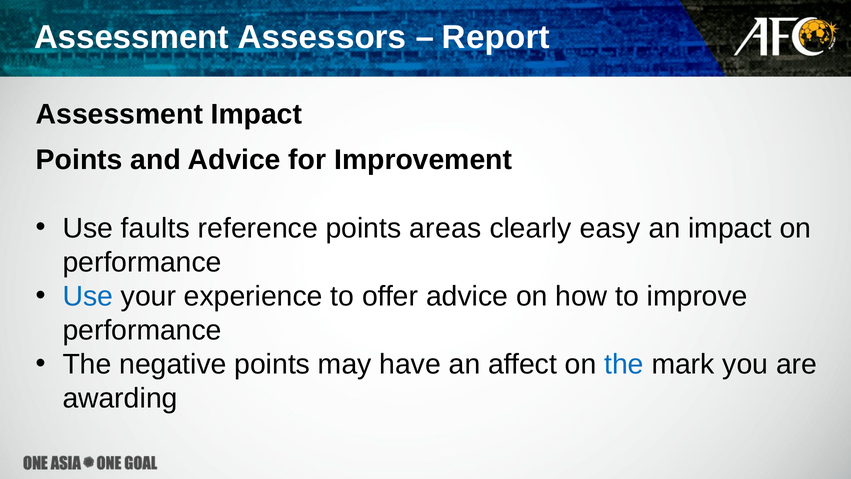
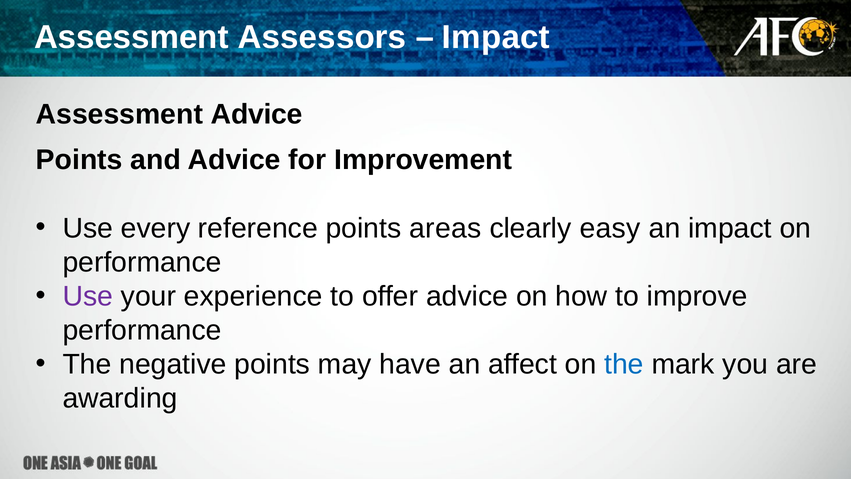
Report at (496, 38): Report -> Impact
Assessment Impact: Impact -> Advice
faults: faults -> every
Use at (88, 296) colour: blue -> purple
